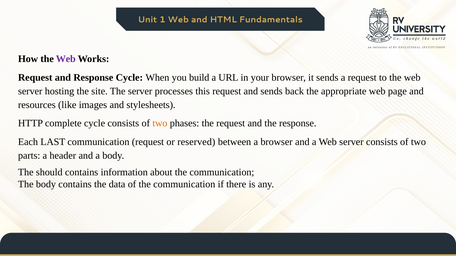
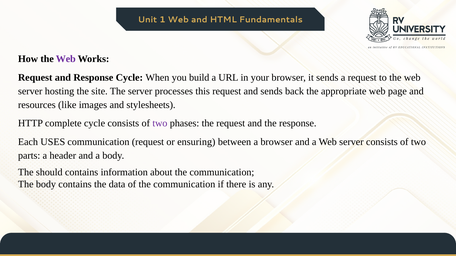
two at (160, 124) colour: orange -> purple
LAST: LAST -> USES
reserved: reserved -> ensuring
